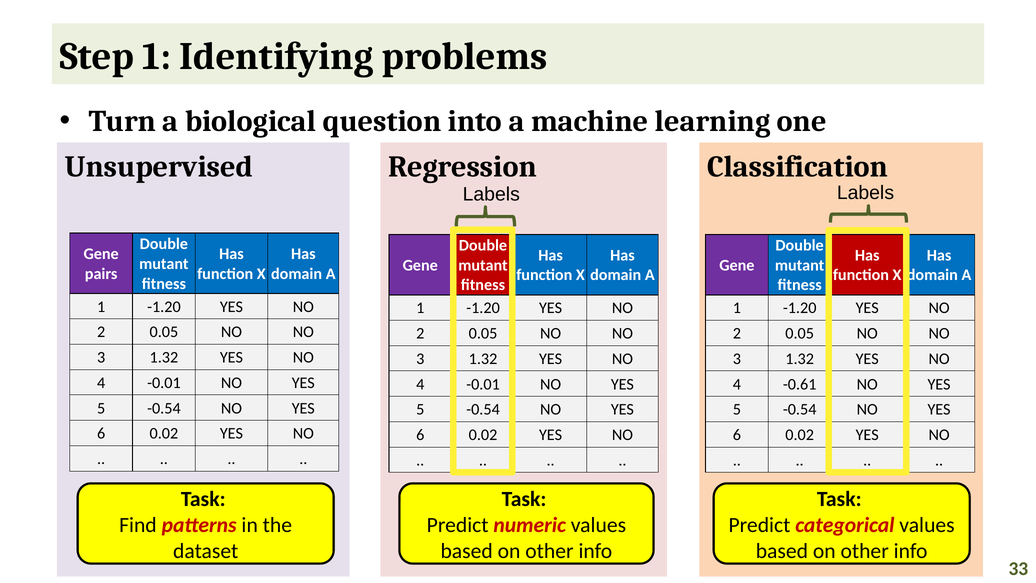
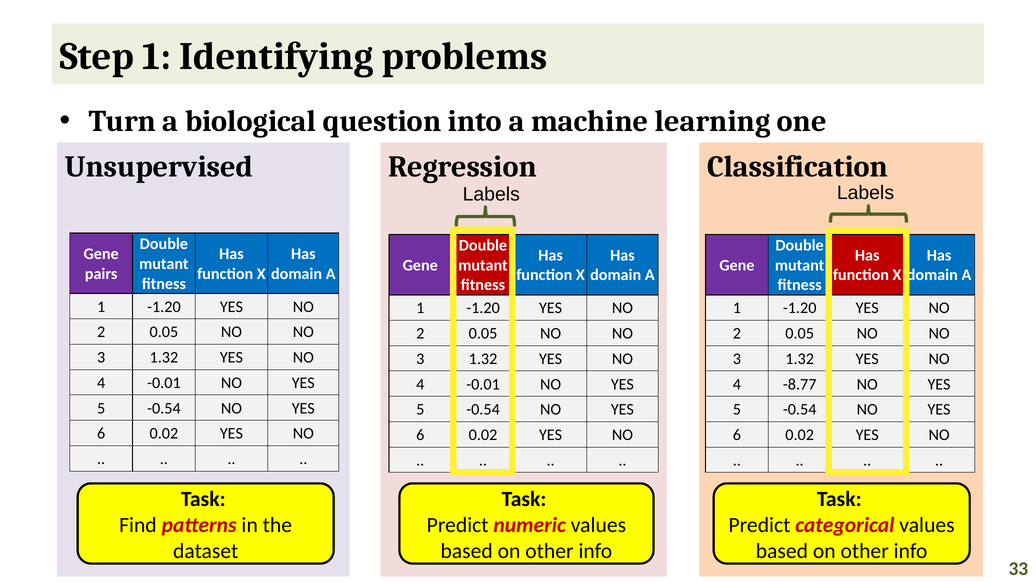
-0.61: -0.61 -> -8.77
